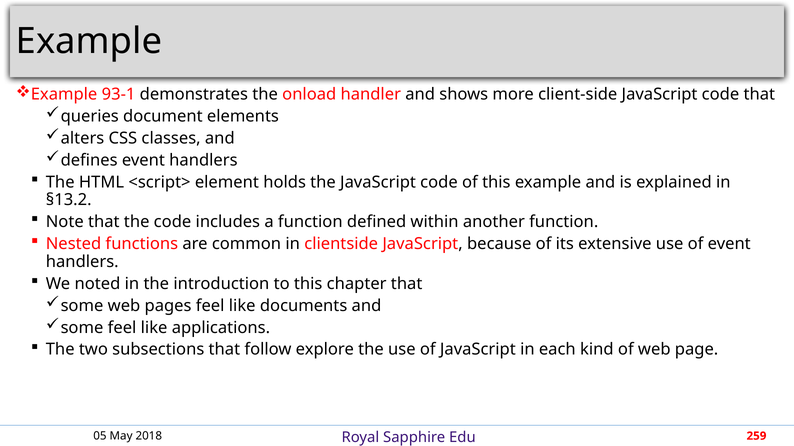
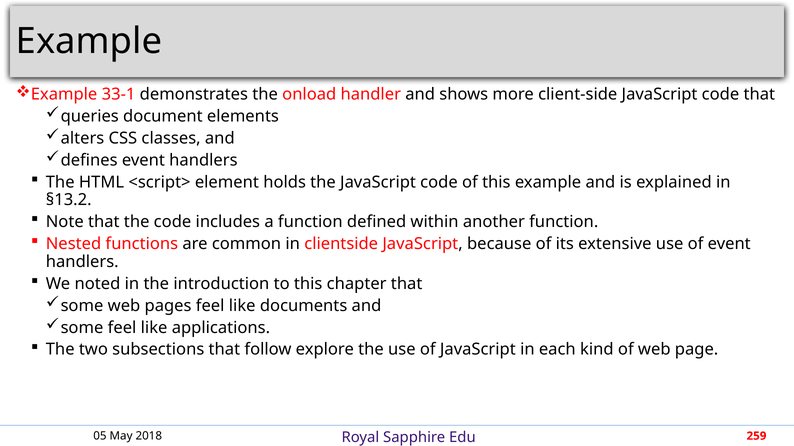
93-1: 93-1 -> 33-1
